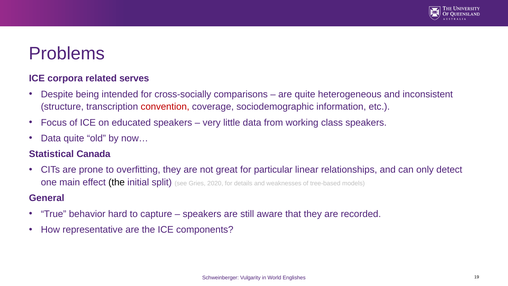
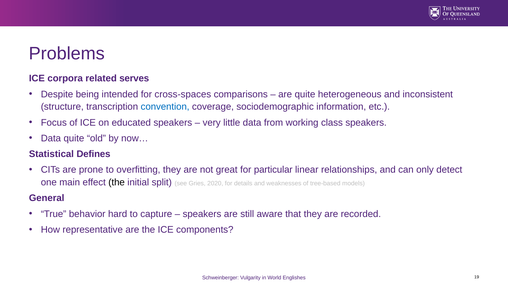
cross-socially: cross-socially -> cross-spaces
convention colour: red -> blue
Canada: Canada -> Defines
